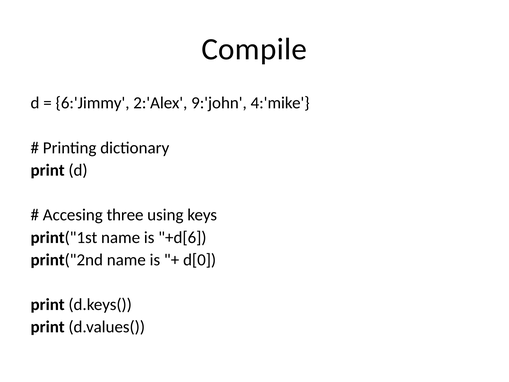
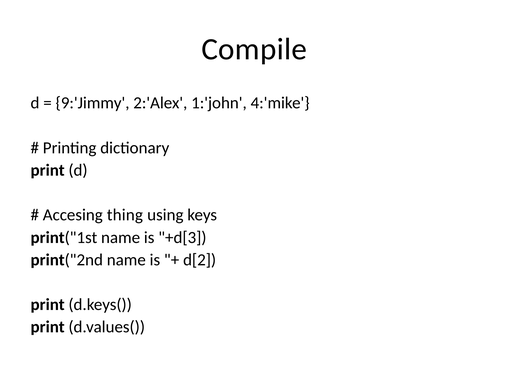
6:'Jimmy: 6:'Jimmy -> 9:'Jimmy
9:'john: 9:'john -> 1:'john
three: three -> thing
+d[6: +d[6 -> +d[3
d[0: d[0 -> d[2
